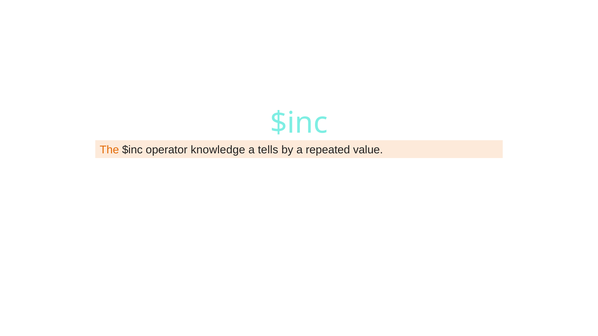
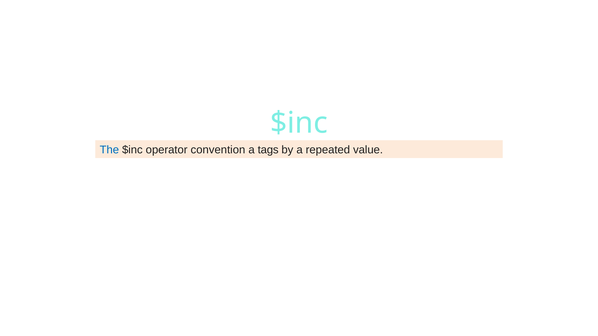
The colour: orange -> blue
knowledge: knowledge -> convention
tells: tells -> tags
